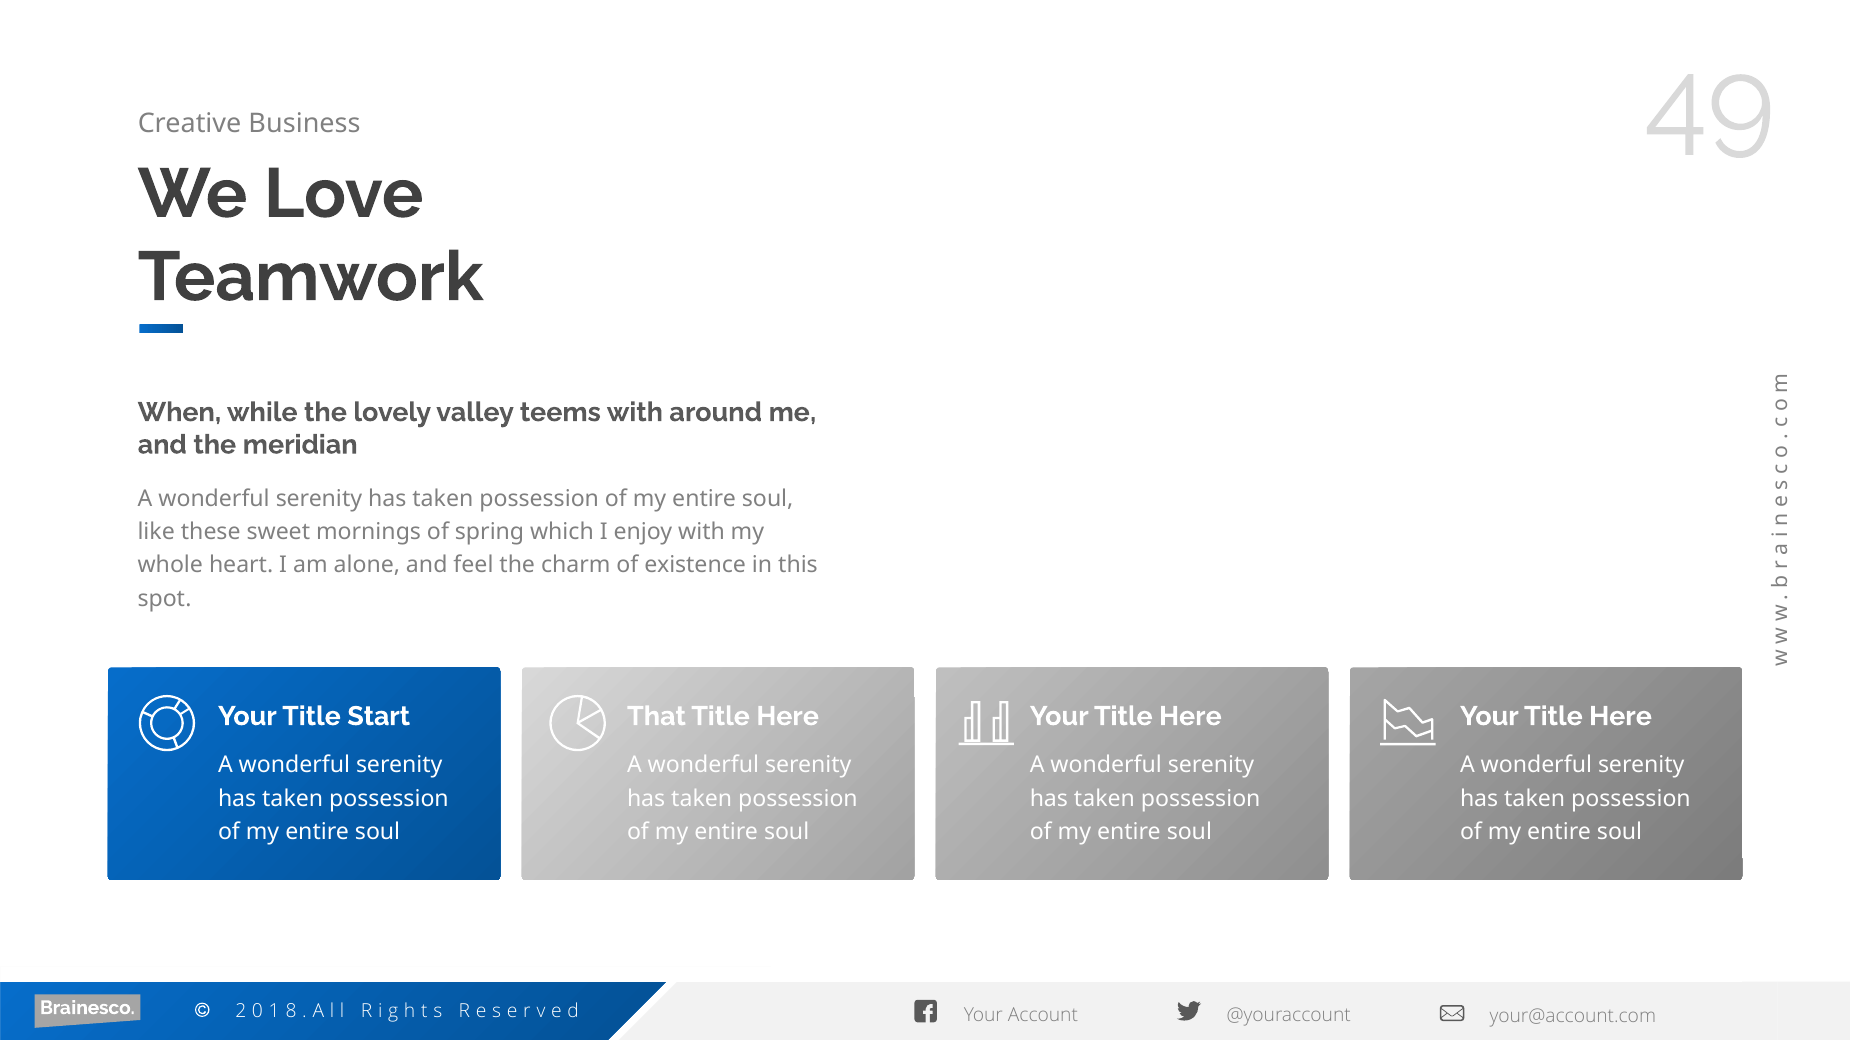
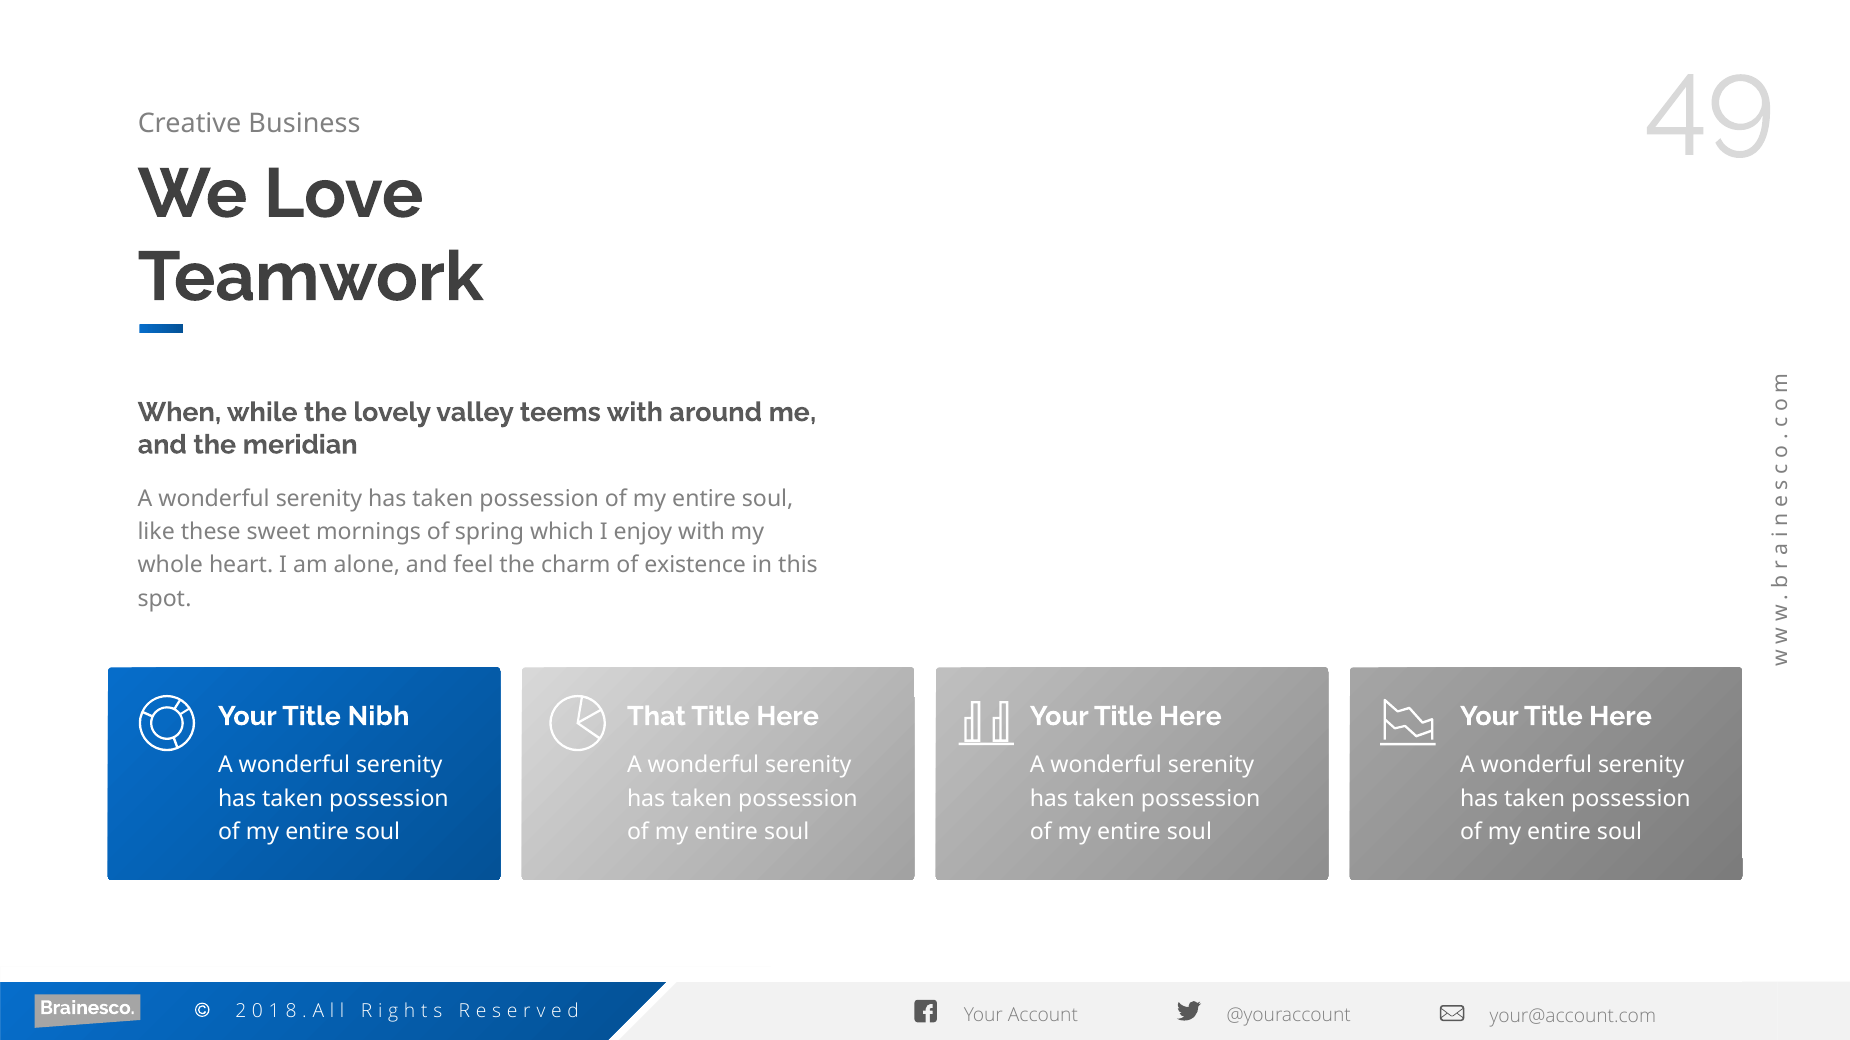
Start: Start -> Nibh
